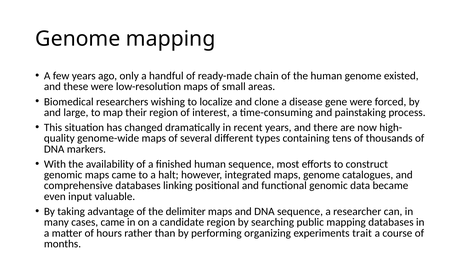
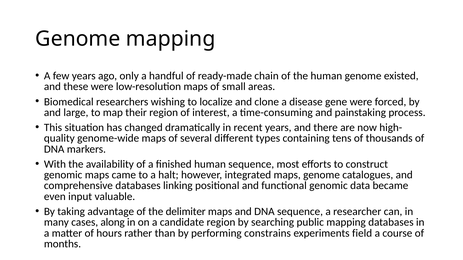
cases came: came -> along
organizing: organizing -> constrains
trait: trait -> field
